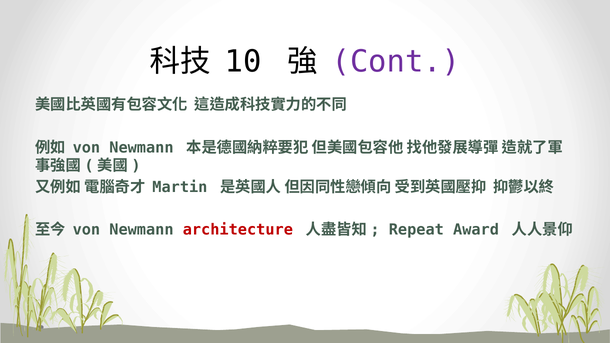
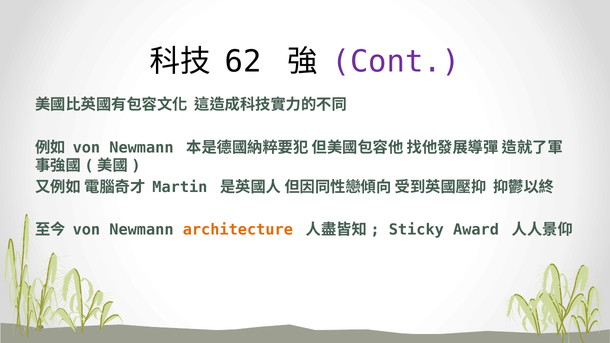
10: 10 -> 62
architecture colour: red -> orange
Repeat: Repeat -> Sticky
